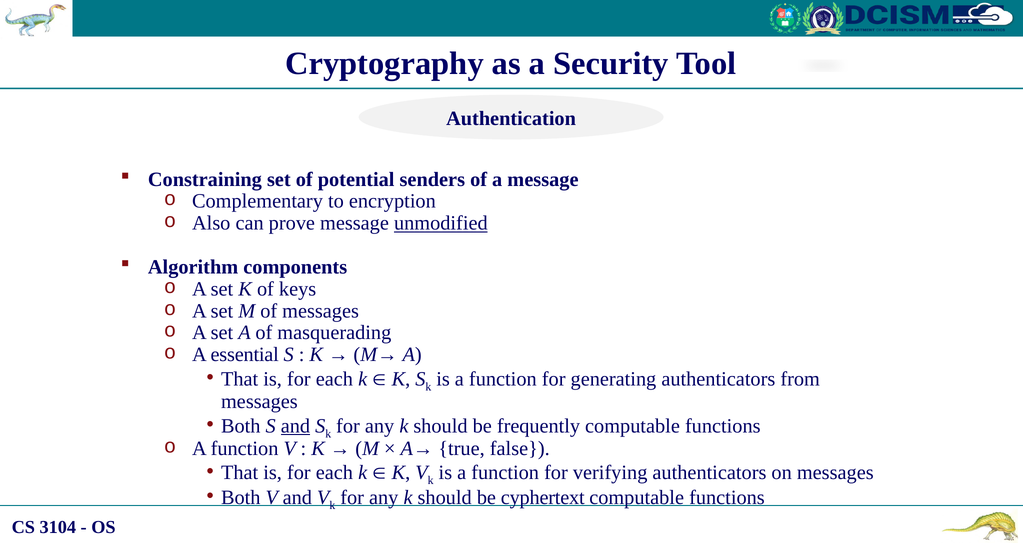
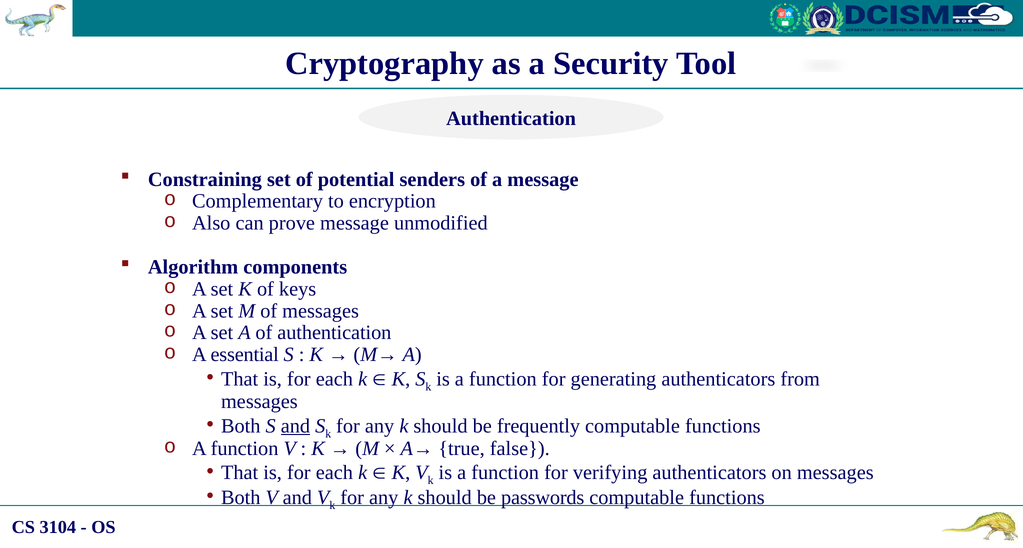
unmodified underline: present -> none
of masquerading: masquerading -> authentication
cyphertext: cyphertext -> passwords
